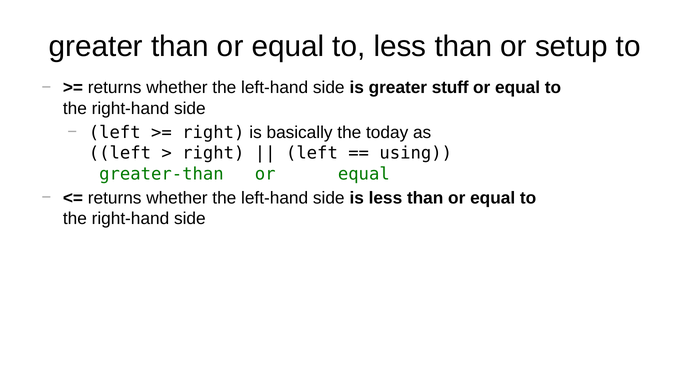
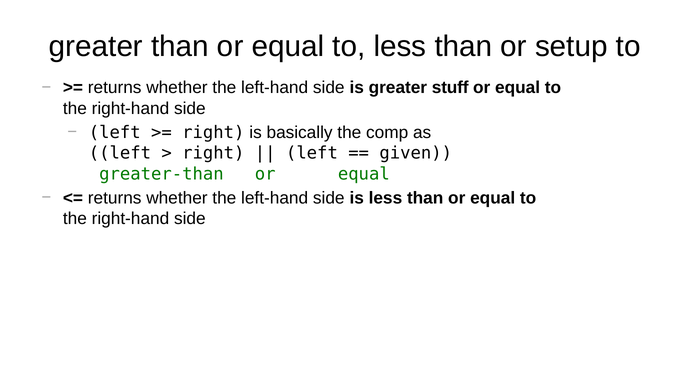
today: today -> comp
using: using -> given
